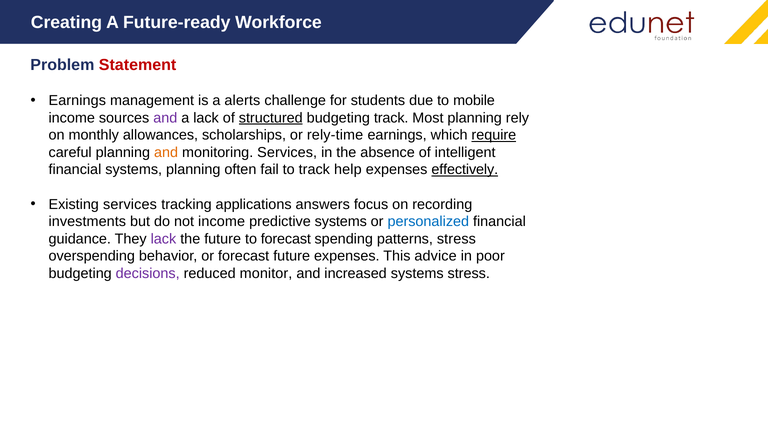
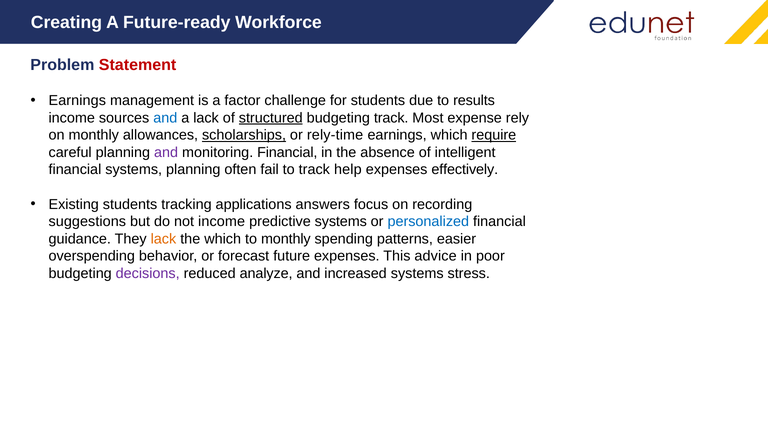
alerts: alerts -> factor
mobile: mobile -> results
and at (165, 118) colour: purple -> blue
Most planning: planning -> expense
scholarships underline: none -> present
and at (166, 152) colour: orange -> purple
monitoring Services: Services -> Financial
effectively underline: present -> none
Existing services: services -> students
investments: investments -> suggestions
lack at (163, 239) colour: purple -> orange
the future: future -> which
to forecast: forecast -> monthly
patterns stress: stress -> easier
monitor: monitor -> analyze
